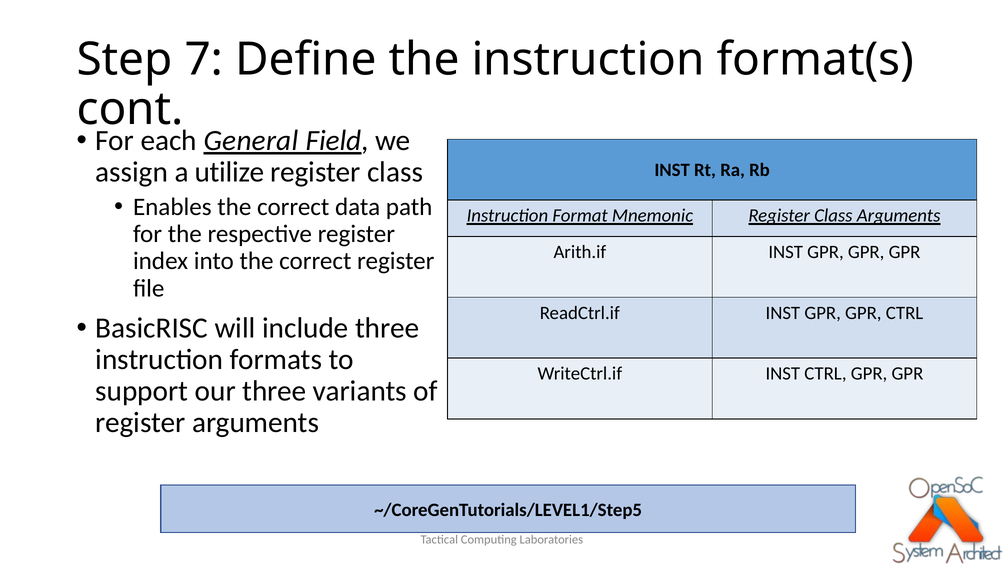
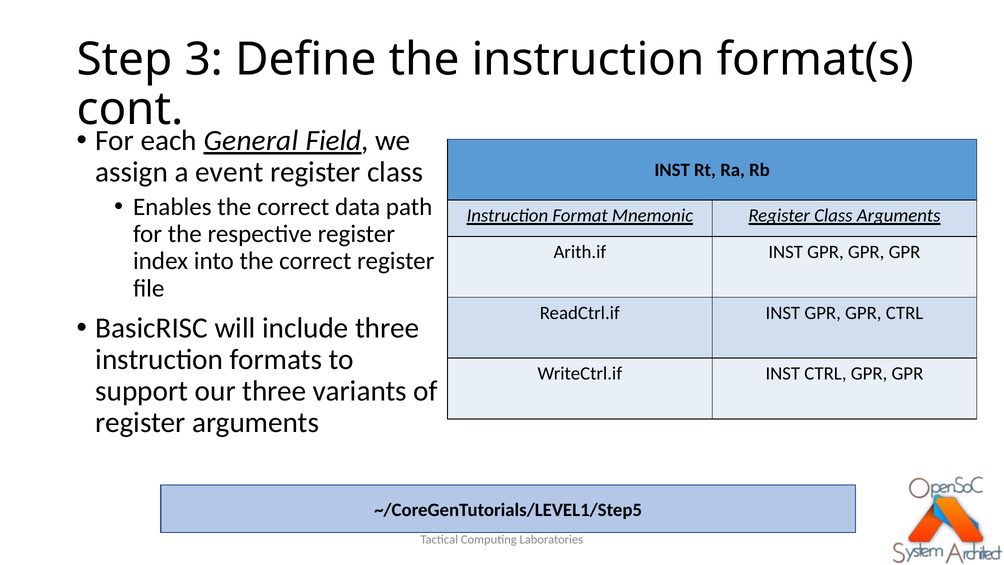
7: 7 -> 3
utilize: utilize -> event
